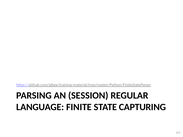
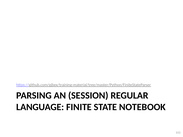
CAPTURING: CAPTURING -> NOTEBOOK
